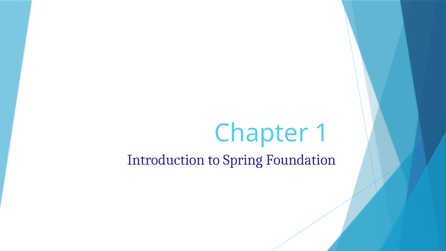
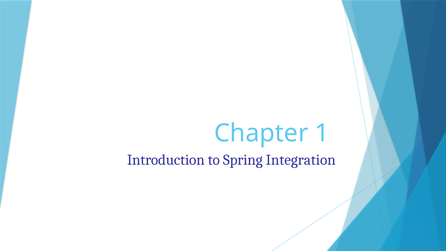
Foundation: Foundation -> Integration
